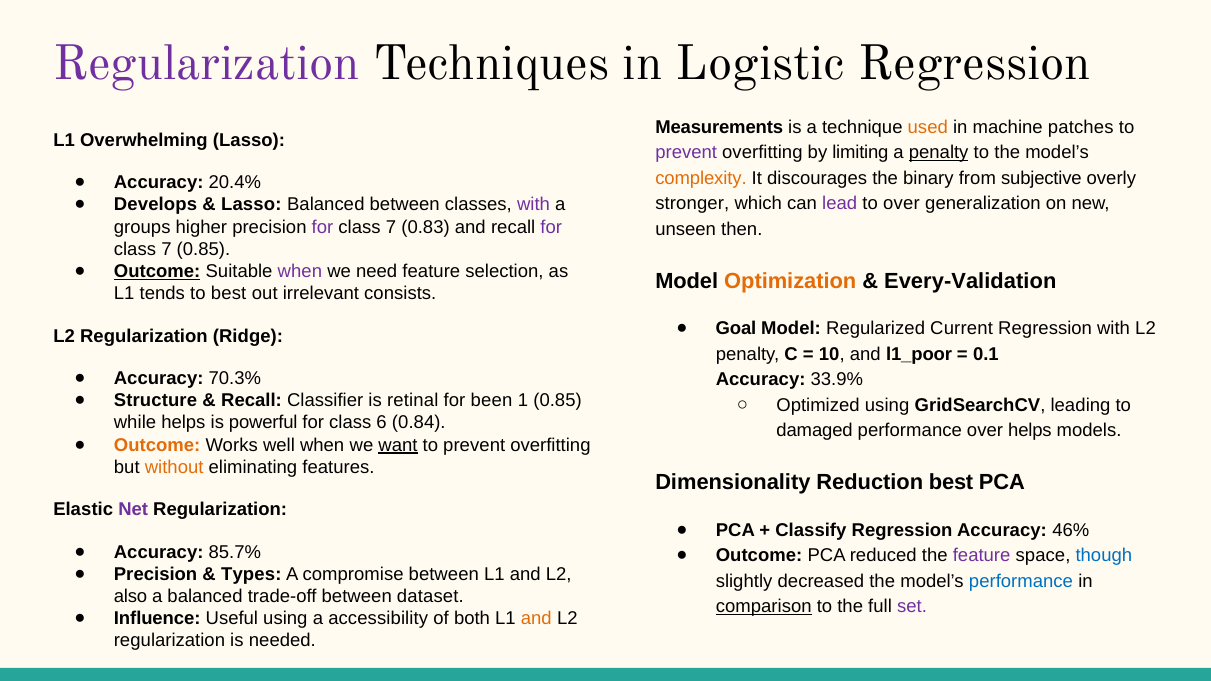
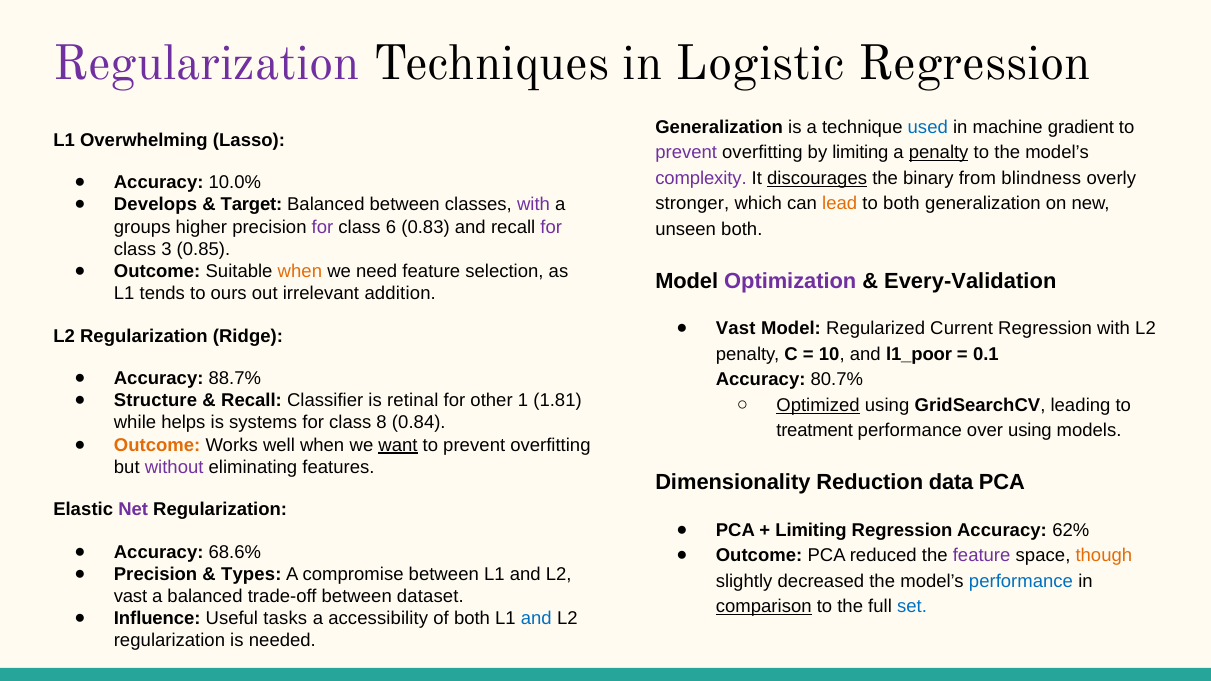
Measurements at (719, 127): Measurements -> Generalization
used colour: orange -> blue
patches: patches -> gradient
complexity colour: orange -> purple
discourages underline: none -> present
subjective: subjective -> blindness
20.4%: 20.4% -> 10.0%
Lasso at (251, 205): Lasso -> Target
lead colour: purple -> orange
to over: over -> both
7 at (391, 227): 7 -> 6
unseen then: then -> both
7 at (166, 249): 7 -> 3
Outcome at (157, 272) underline: present -> none
when at (300, 272) colour: purple -> orange
Optimization colour: orange -> purple
to best: best -> ours
consists: consists -> addition
Goal at (736, 329): Goal -> Vast
70.3%: 70.3% -> 88.7%
33.9%: 33.9% -> 80.7%
been: been -> other
1 0.85: 0.85 -> 1.81
Optimized underline: none -> present
powerful: powerful -> systems
6: 6 -> 8
damaged: damaged -> treatment
over helps: helps -> using
without colour: orange -> purple
Reduction best: best -> data
Classify at (811, 530): Classify -> Limiting
46%: 46% -> 62%
85.7%: 85.7% -> 68.6%
though colour: blue -> orange
also at (130, 597): also -> vast
set colour: purple -> blue
Useful using: using -> tasks
and at (536, 619) colour: orange -> blue
